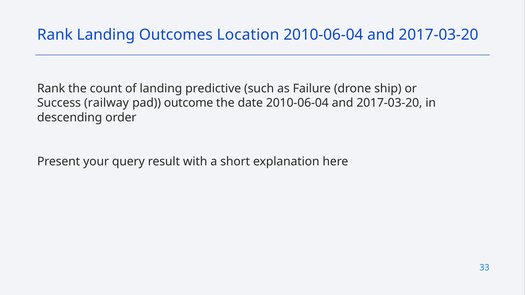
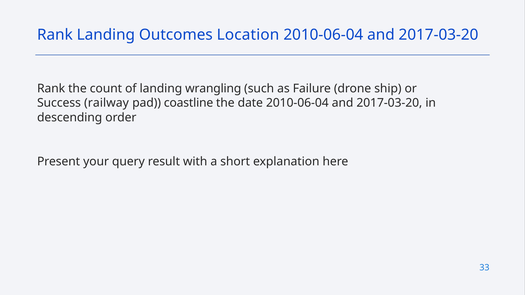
predictive: predictive -> wrangling
outcome: outcome -> coastline
